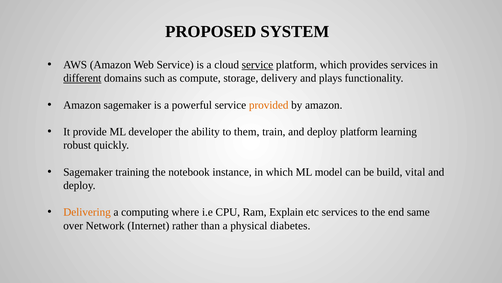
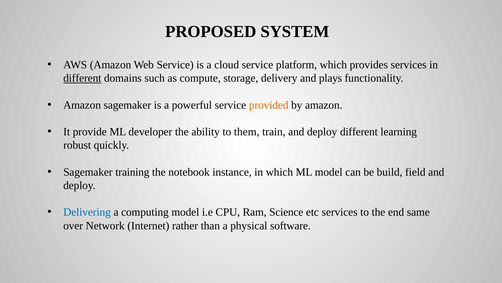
service at (257, 65) underline: present -> none
deploy platform: platform -> different
vital: vital -> field
Delivering colour: orange -> blue
computing where: where -> model
Explain: Explain -> Science
diabetes: diabetes -> software
